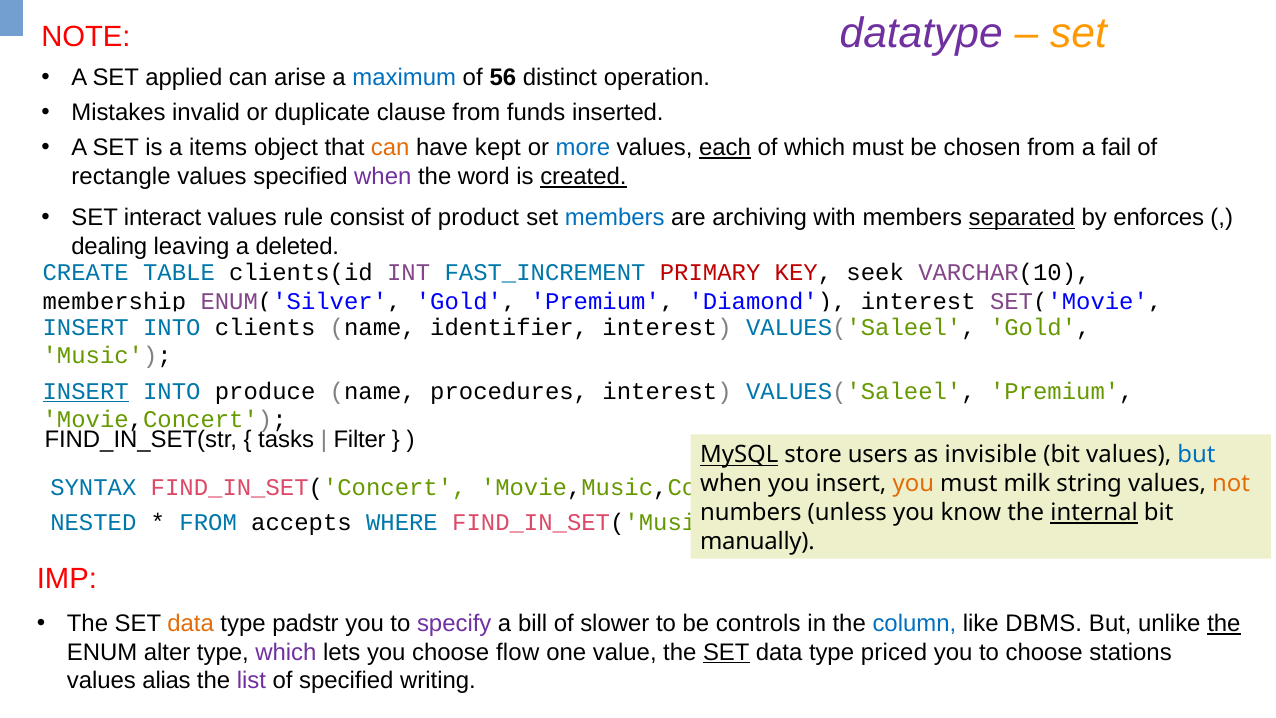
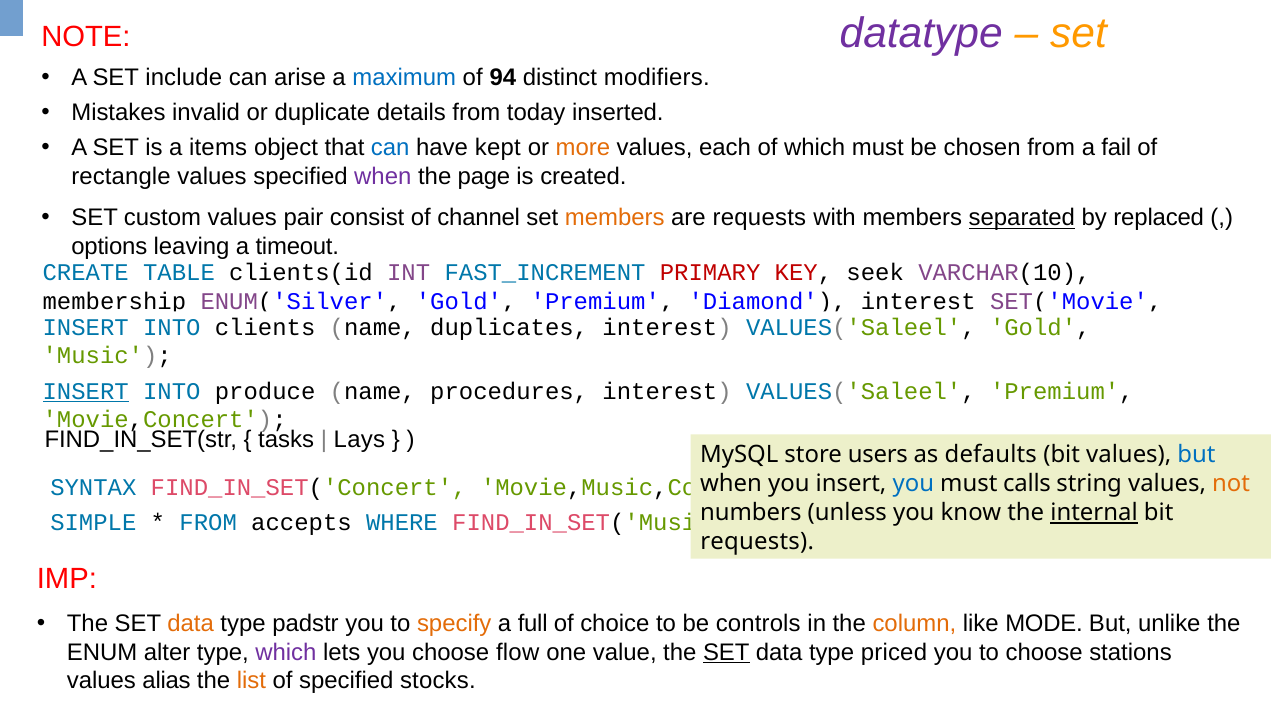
applied: applied -> include
56: 56 -> 94
operation: operation -> modifiers
clause: clause -> details
funds: funds -> today
can at (390, 148) colour: orange -> blue
more colour: blue -> orange
each underline: present -> none
word: word -> page
created underline: present -> none
interact: interact -> custom
rule: rule -> pair
product: product -> channel
members at (615, 218) colour: blue -> orange
are archiving: archiving -> requests
enforces: enforces -> replaced
dealing: dealing -> options
deleted: deleted -> timeout
identifier: identifier -> duplicates
Filter: Filter -> Lays
MySQL underline: present -> none
invisible: invisible -> defaults
you at (913, 484) colour: orange -> blue
milk: milk -> calls
NESTED: NESTED -> SIMPLE
manually at (757, 541): manually -> requests
specify colour: purple -> orange
bill: bill -> full
slower: slower -> choice
column colour: blue -> orange
DBMS: DBMS -> MODE
the at (1224, 623) underline: present -> none
list colour: purple -> orange
writing: writing -> stocks
